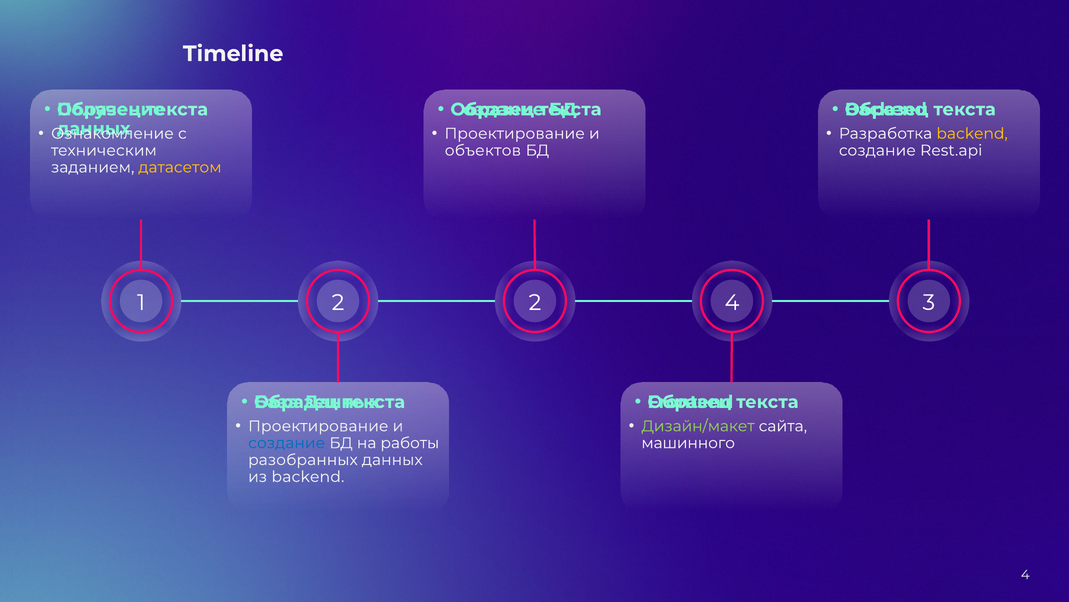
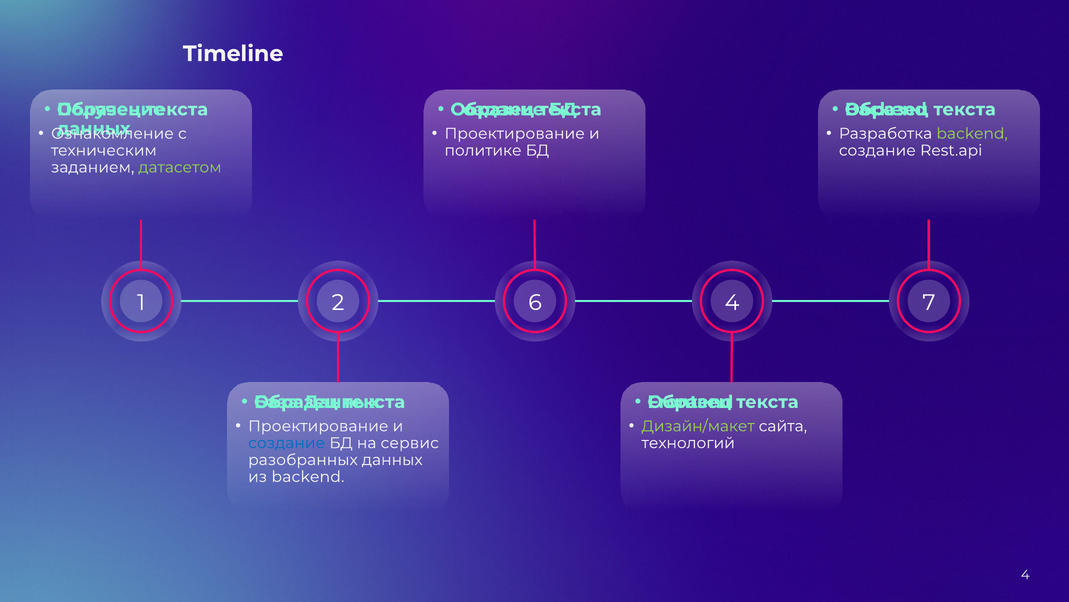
backend at (972, 133) colour: yellow -> light green
объектов: объектов -> политике
датасетом colour: yellow -> light green
1 2: 2 -> 6
3: 3 -> 7
работы: работы -> сервис
машинного: машинного -> технологий
